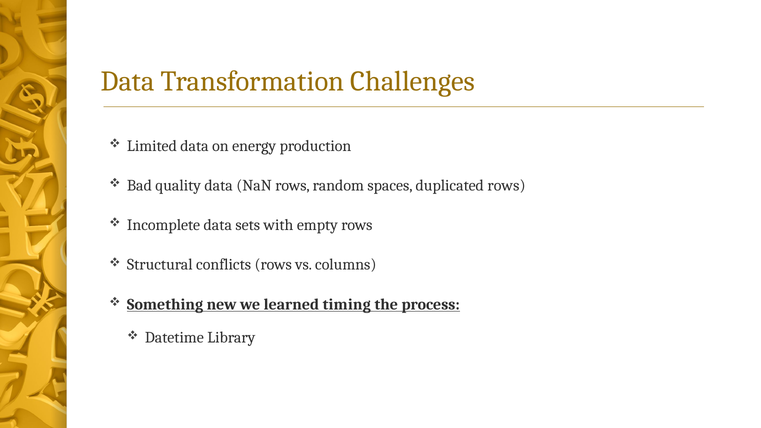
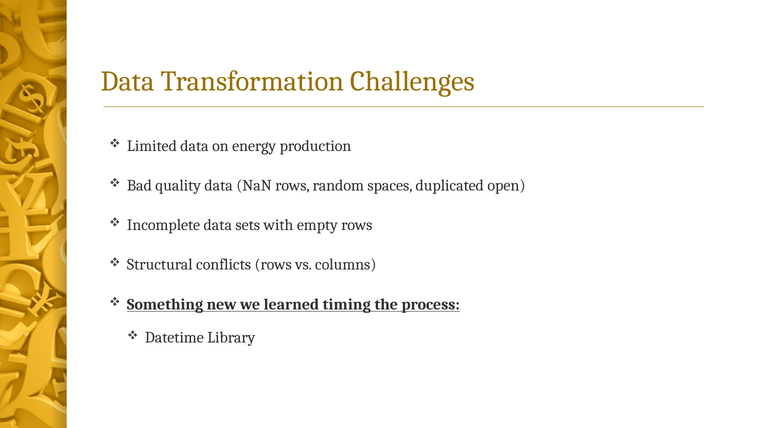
duplicated rows: rows -> open
